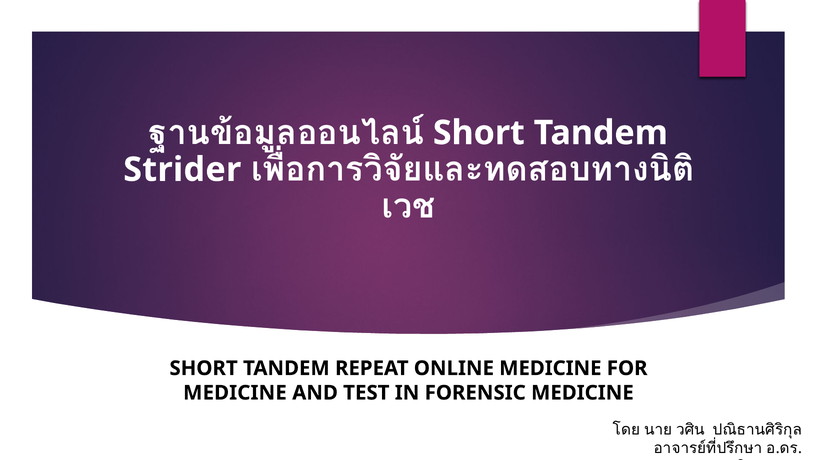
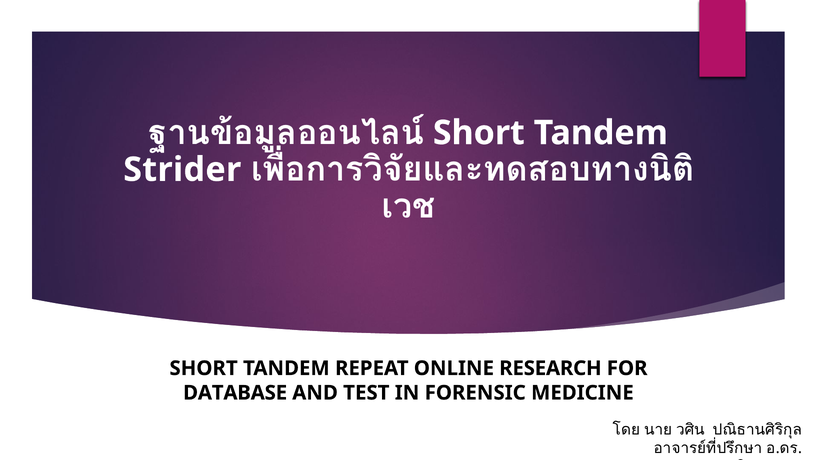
ONLINE MEDICINE: MEDICINE -> RESEARCH
MEDICINE at (235, 392): MEDICINE -> DATABASE
